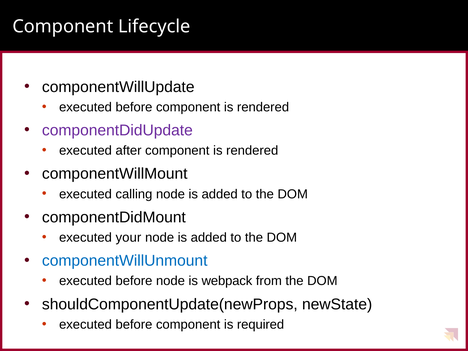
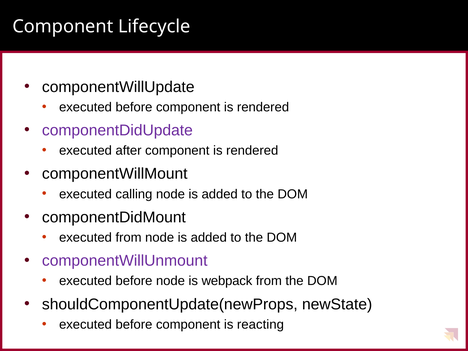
executed your: your -> from
componentWillUnmount colour: blue -> purple
required: required -> reacting
